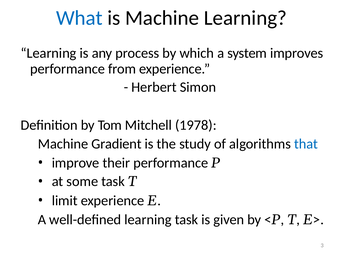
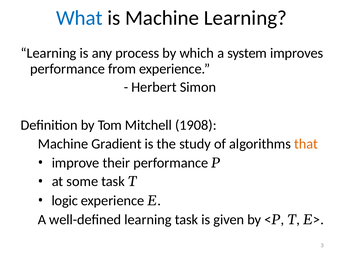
1978: 1978 -> 1908
that colour: blue -> orange
limit: limit -> logic
